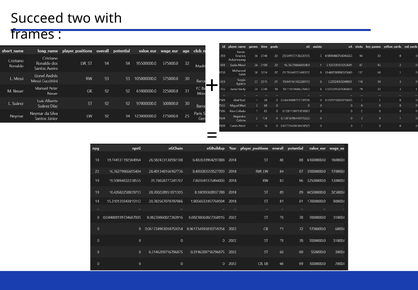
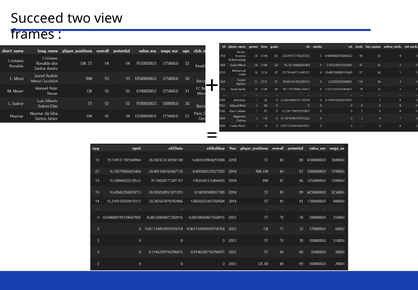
with: with -> view
